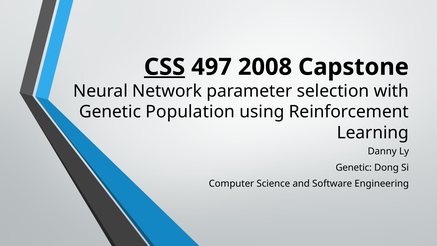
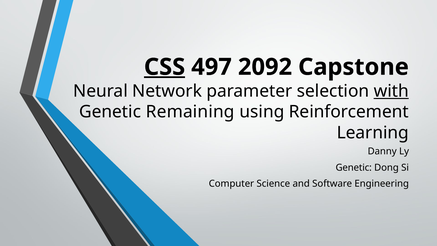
2008: 2008 -> 2092
with underline: none -> present
Population: Population -> Remaining
